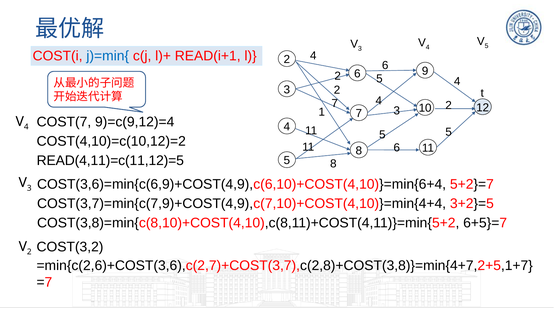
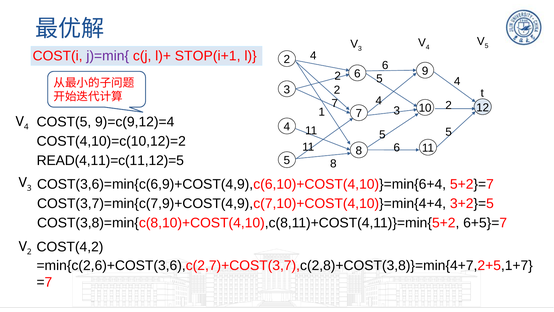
j)=min{ colour: blue -> purple
READ(i+1: READ(i+1 -> STOP(i+1
COST(7: COST(7 -> COST(5
COST(3,2: COST(3,2 -> COST(4,2
